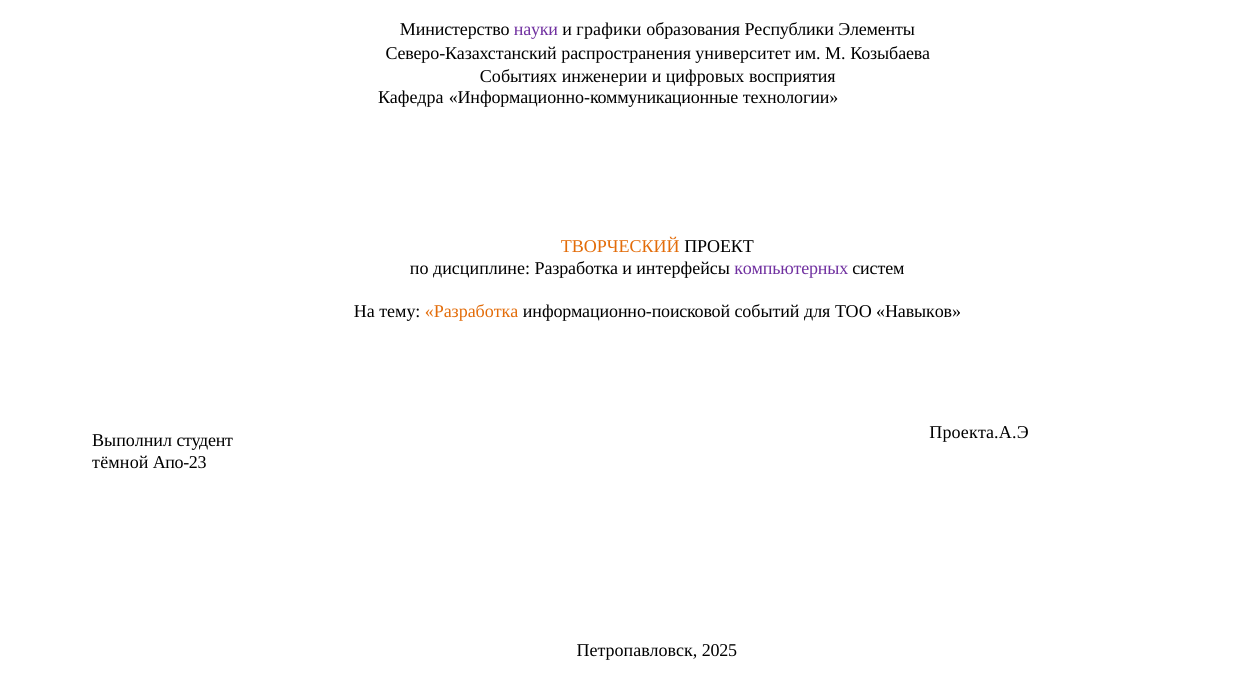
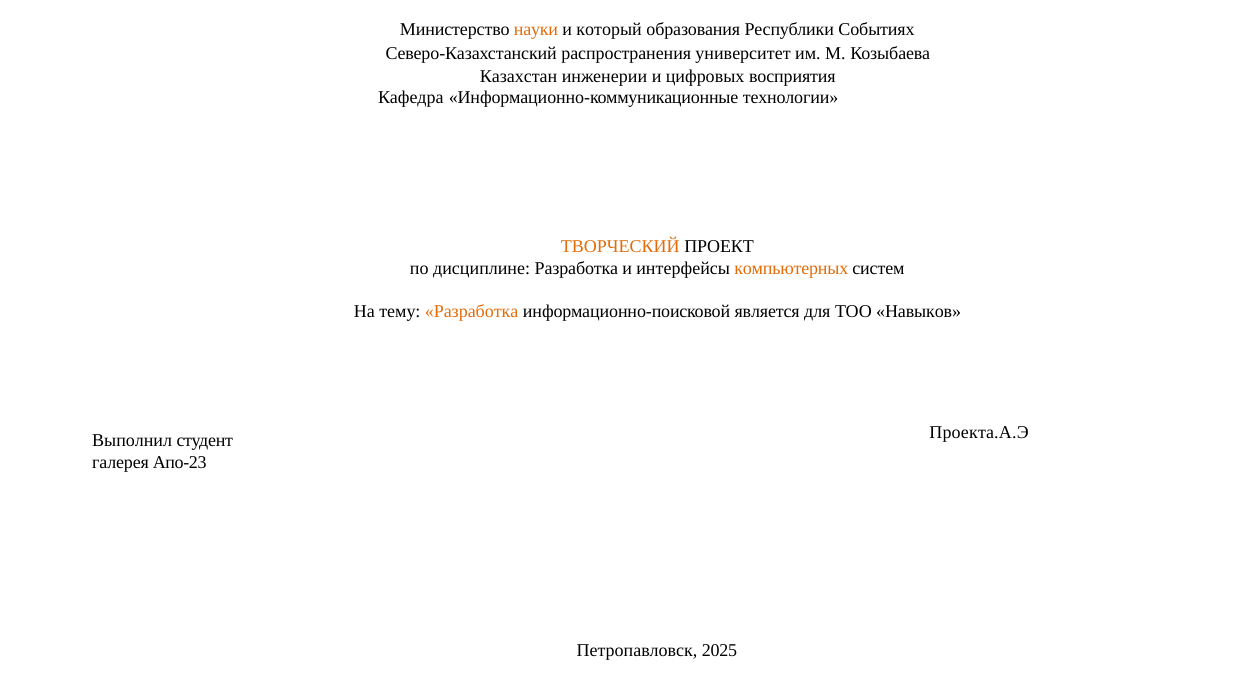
науки colour: purple -> orange
графики: графики -> который
Элементы: Элементы -> Событиях
Событиях: Событиях -> Казахстан
компьютерных colour: purple -> orange
событий: событий -> является
тёмной: тёмной -> галерея
